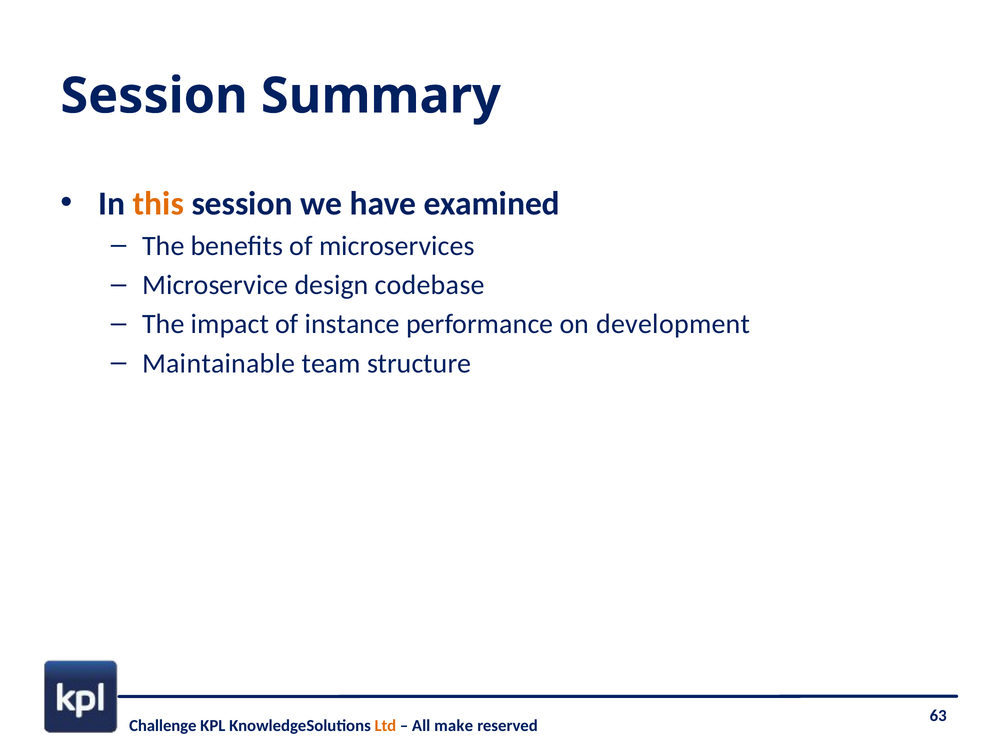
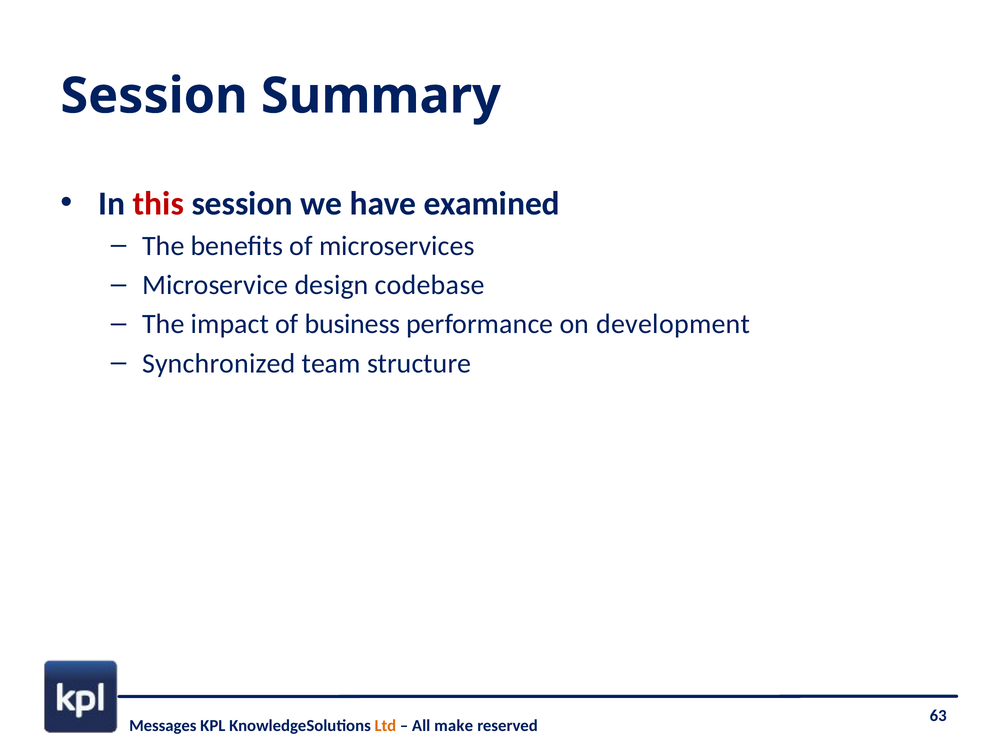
this colour: orange -> red
instance: instance -> business
Maintainable: Maintainable -> Synchronized
Challenge: Challenge -> Messages
